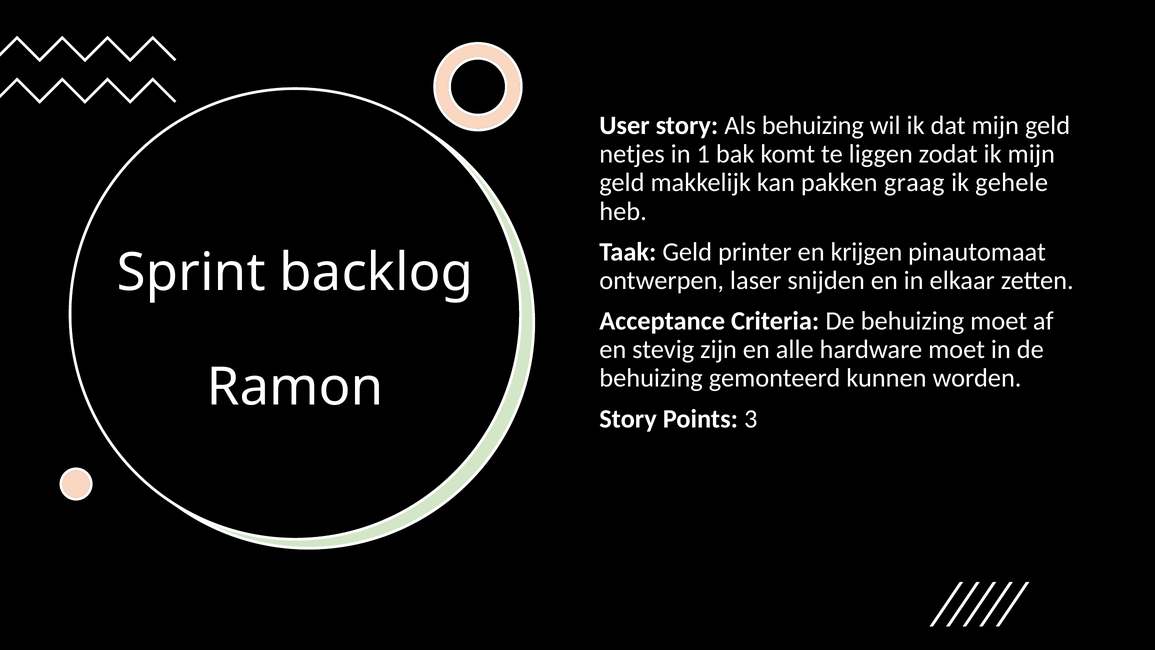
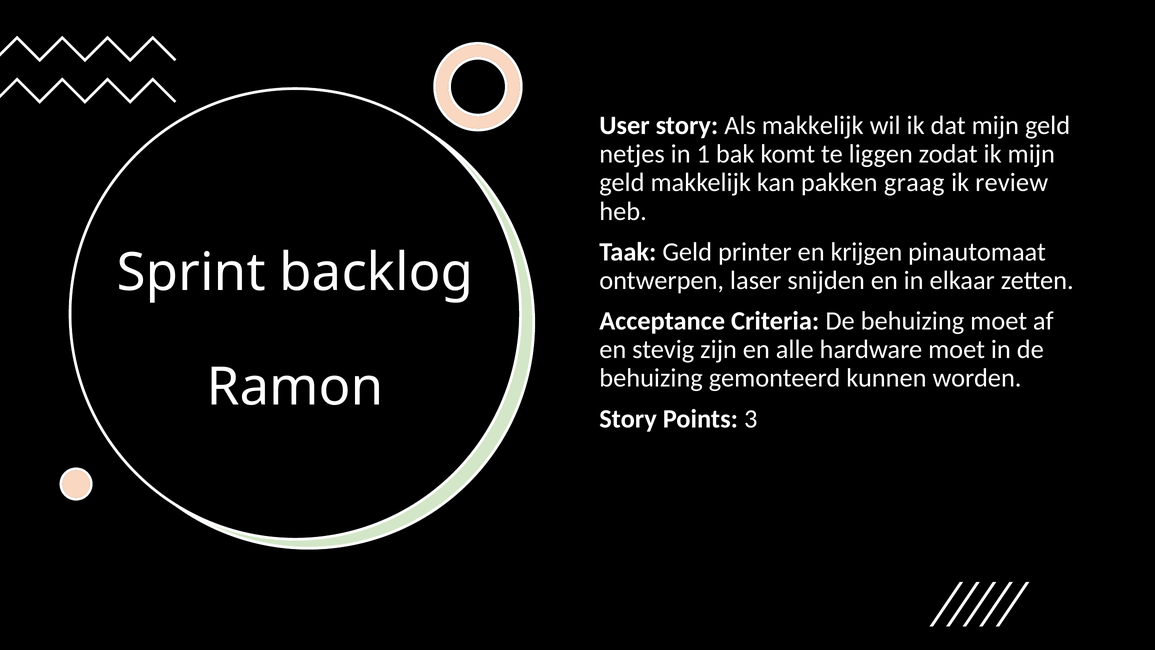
Als behuizing: behuizing -> makkelijk
gehele: gehele -> review
